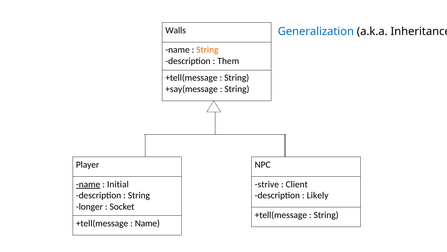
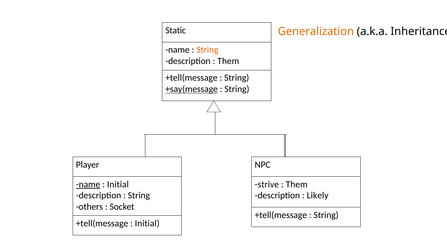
Walls: Walls -> Static
Generalization colour: blue -> orange
+say(message underline: none -> present
Client at (297, 184): Client -> Them
longer: longer -> others
Name at (147, 223): Name -> Initial
